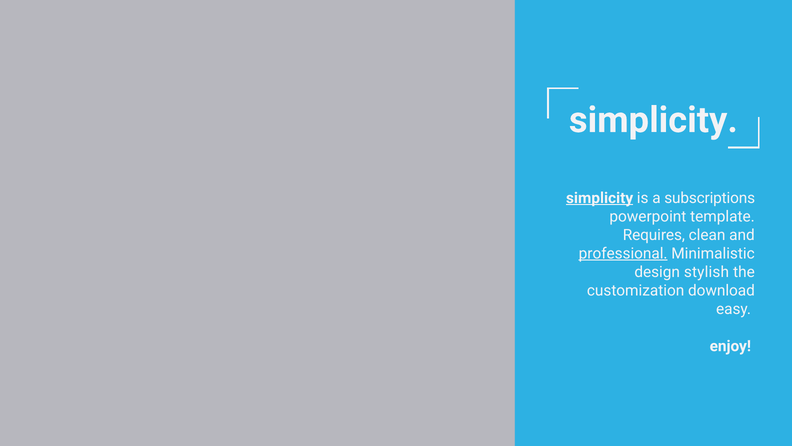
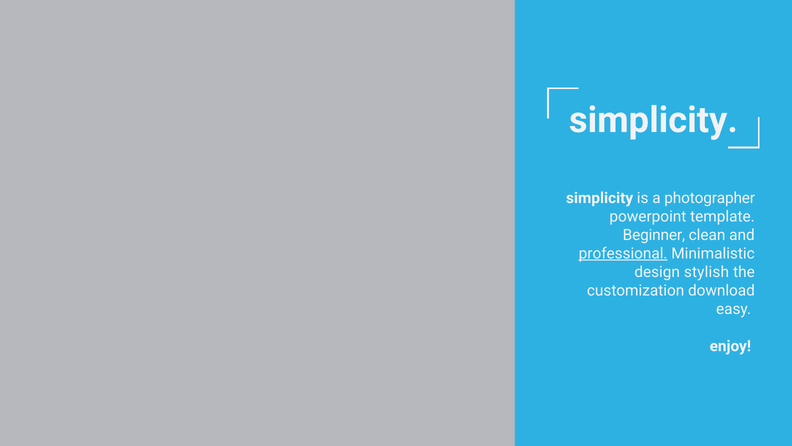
simplicity at (600, 198) underline: present -> none
subscriptions: subscriptions -> photographer
Requires: Requires -> Beginner
